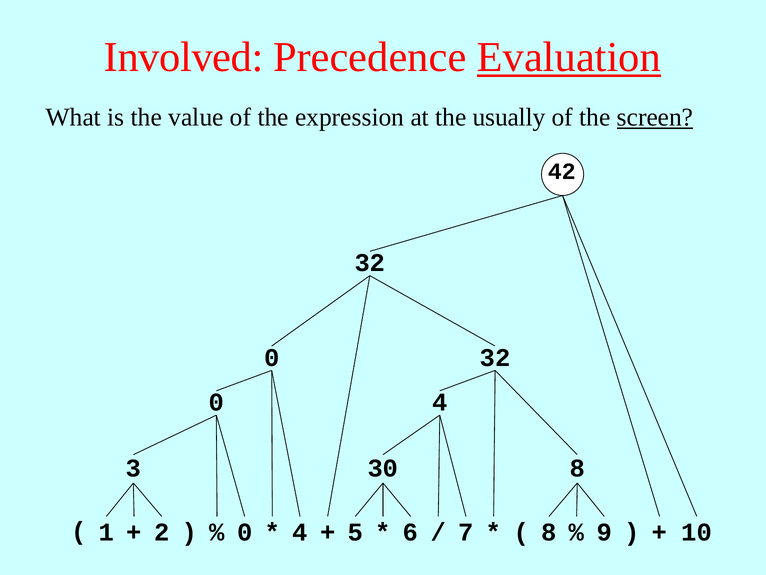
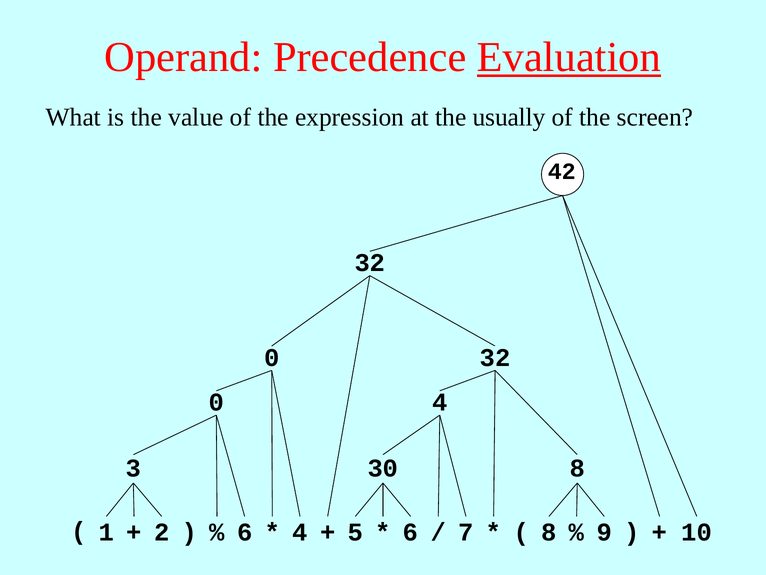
Involved: Involved -> Operand
screen underline: present -> none
0 at (245, 532): 0 -> 6
